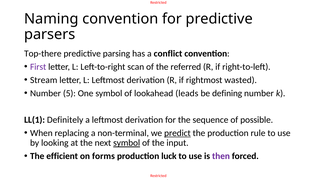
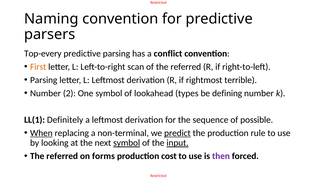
Top-there: Top-there -> Top-every
First colour: purple -> orange
Stream at (44, 80): Stream -> Parsing
wasted: wasted -> terrible
5: 5 -> 2
leads: leads -> types
When underline: none -> present
input underline: none -> present
efficient at (62, 156): efficient -> referred
luck: luck -> cost
